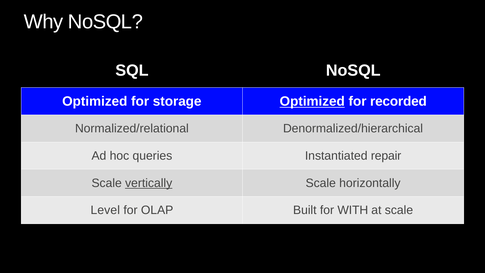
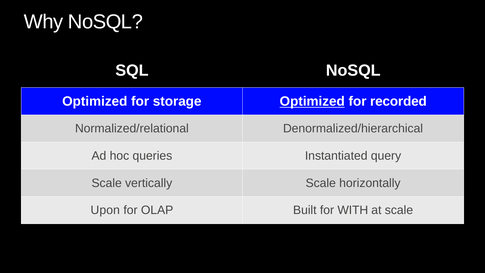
repair: repair -> query
vertically underline: present -> none
Level: Level -> Upon
